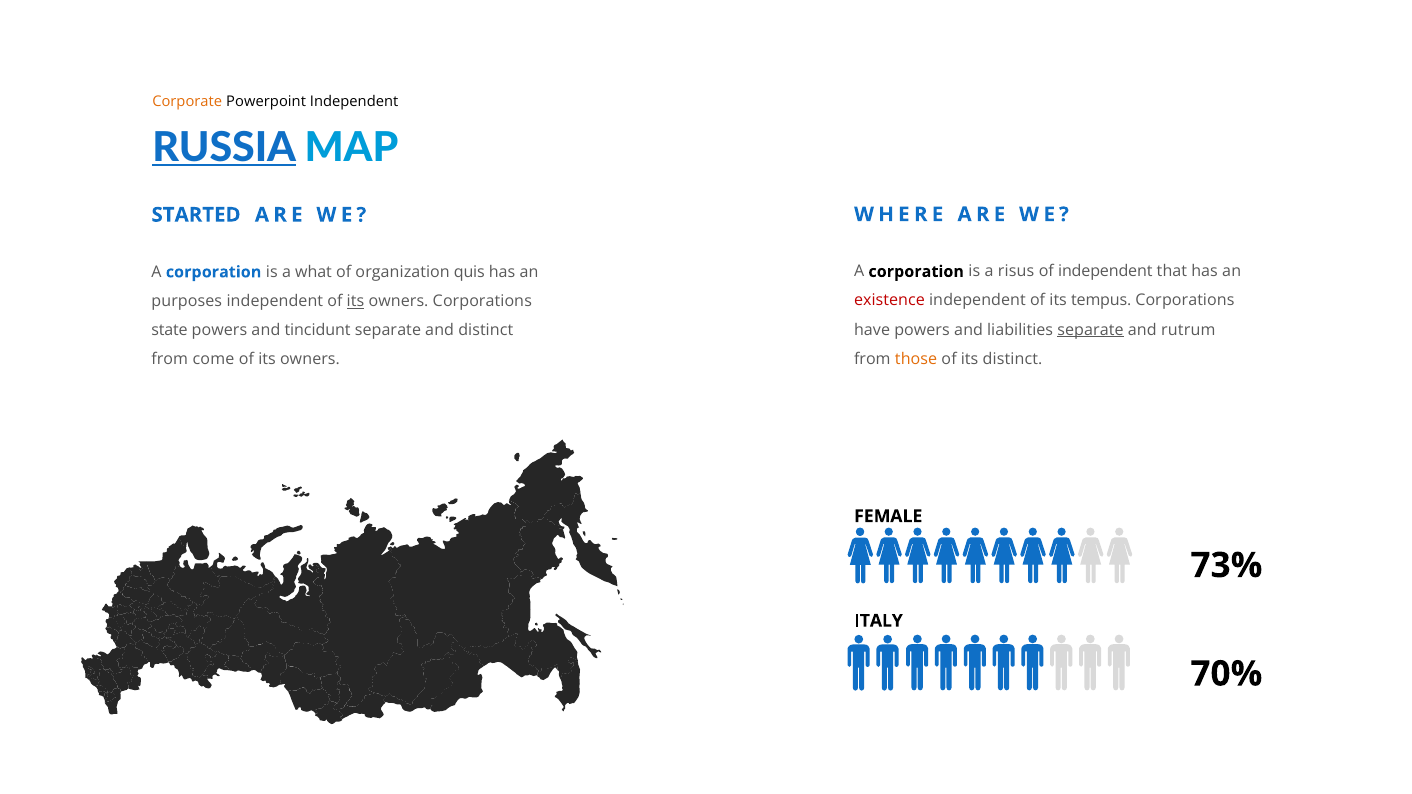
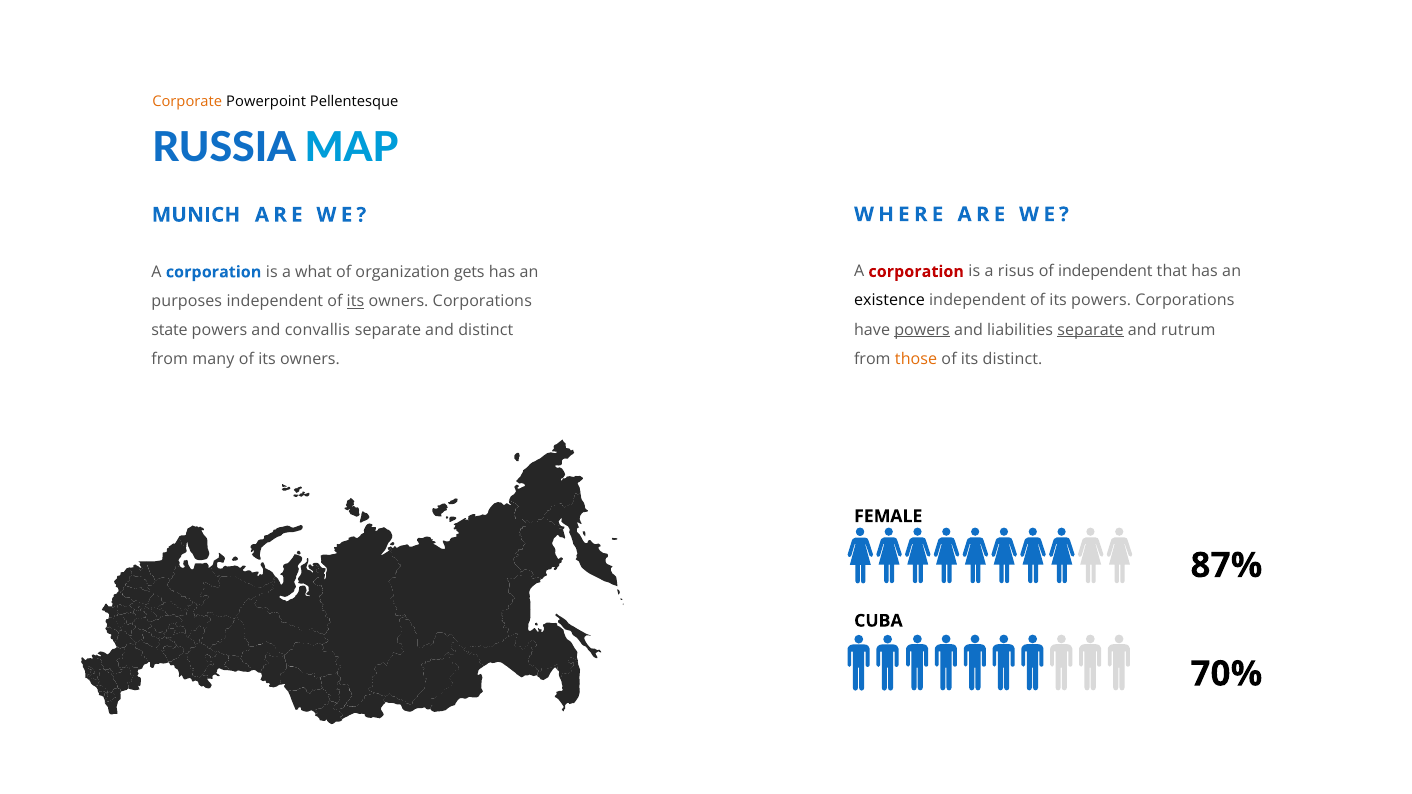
Powerpoint Independent: Independent -> Pellentesque
RUSSIA underline: present -> none
STARTED: STARTED -> MUNICH
corporation at (916, 272) colour: black -> red
quis: quis -> gets
existence colour: red -> black
its tempus: tempus -> powers
powers at (922, 330) underline: none -> present
tincidunt: tincidunt -> convallis
come: come -> many
73%: 73% -> 87%
ITALY: ITALY -> CUBA
